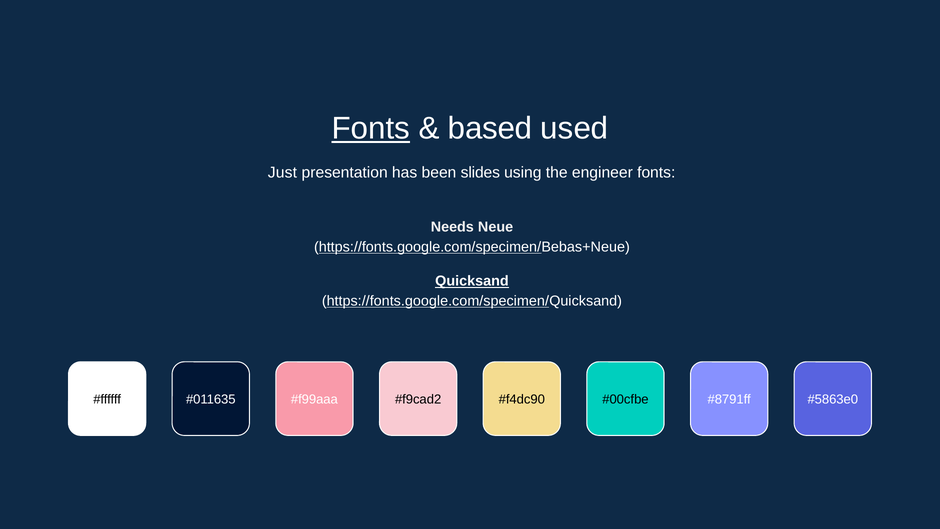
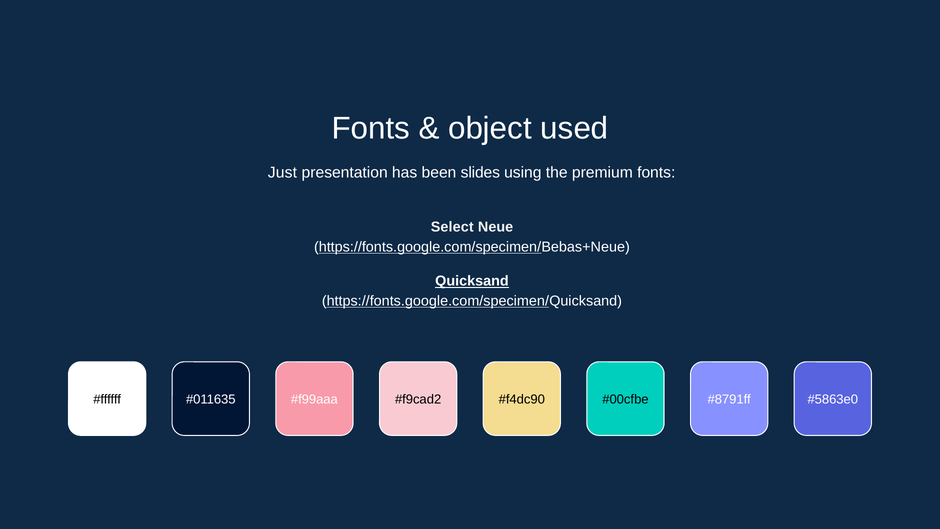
Fonts at (371, 129) underline: present -> none
based: based -> object
engineer: engineer -> premium
Needs: Needs -> Select
